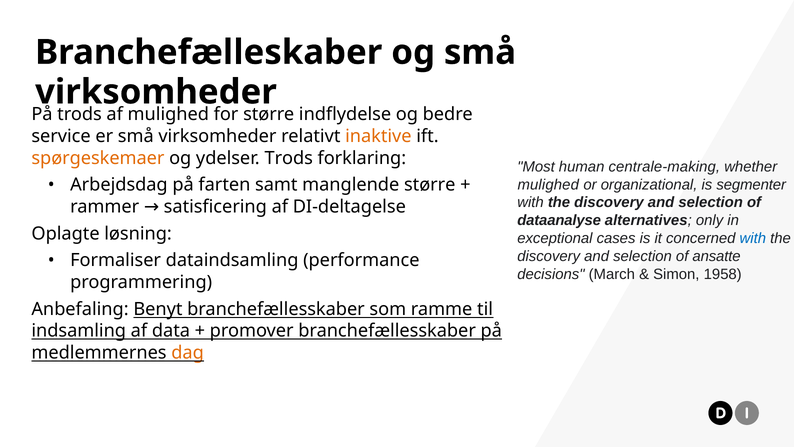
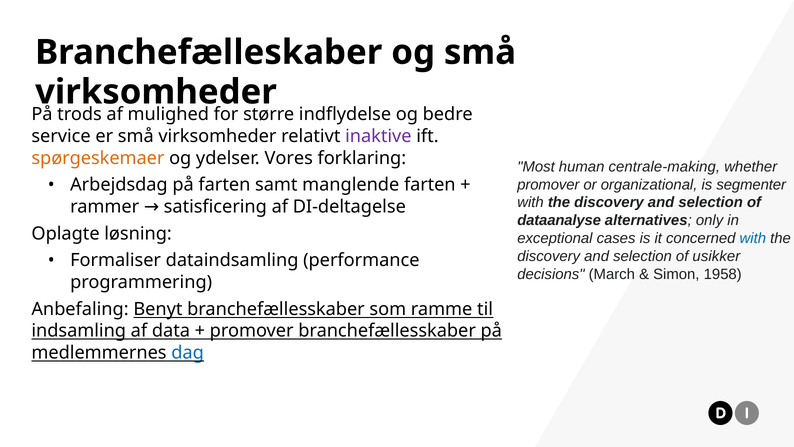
inaktive colour: orange -> purple
ydelser Trods: Trods -> Vores
mulighed at (548, 185): mulighed -> promover
manglende større: større -> farten
ansatte: ansatte -> usikker
dag colour: orange -> blue
